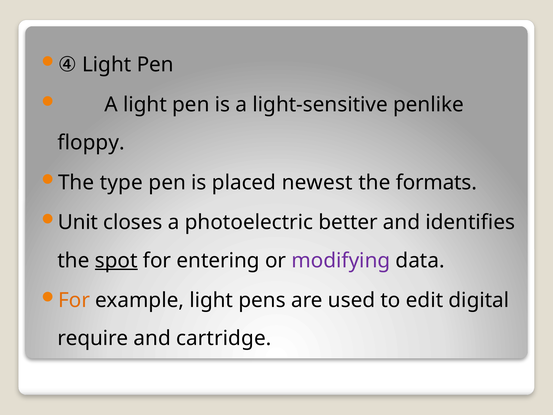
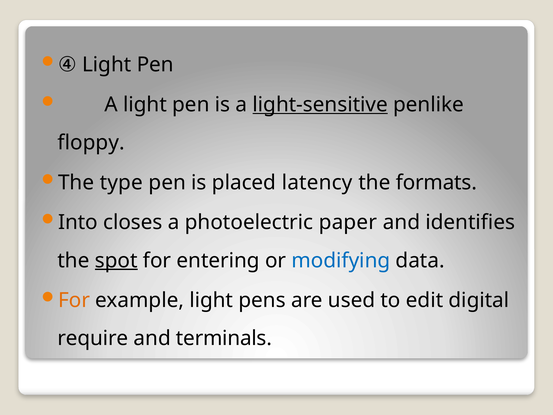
light-sensitive underline: none -> present
newest: newest -> latency
Unit: Unit -> Into
better: better -> paper
modifying colour: purple -> blue
cartridge: cartridge -> terminals
